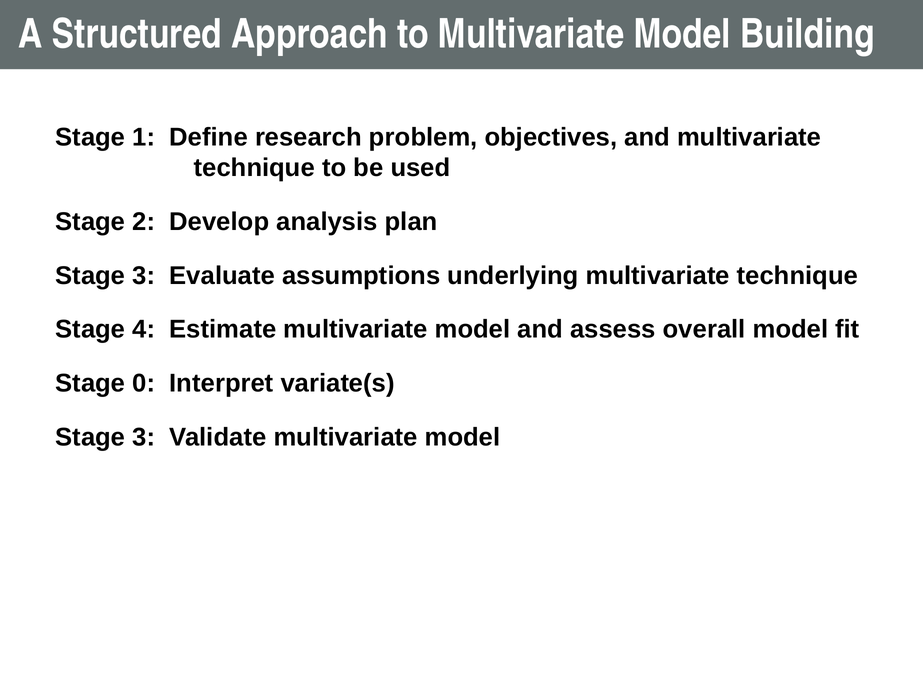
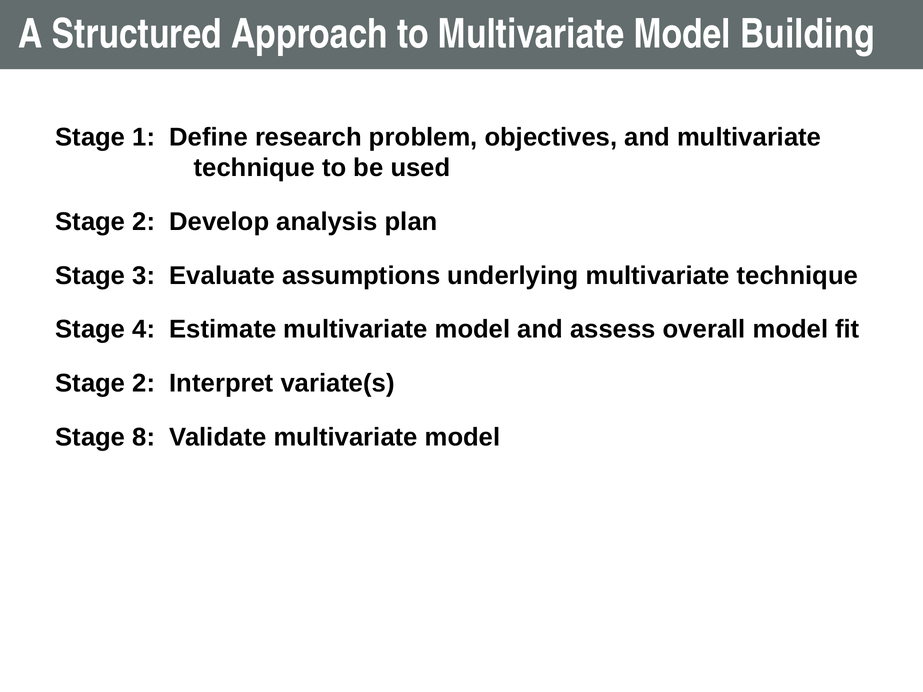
0 at (144, 383): 0 -> 2
3 at (144, 437): 3 -> 8
